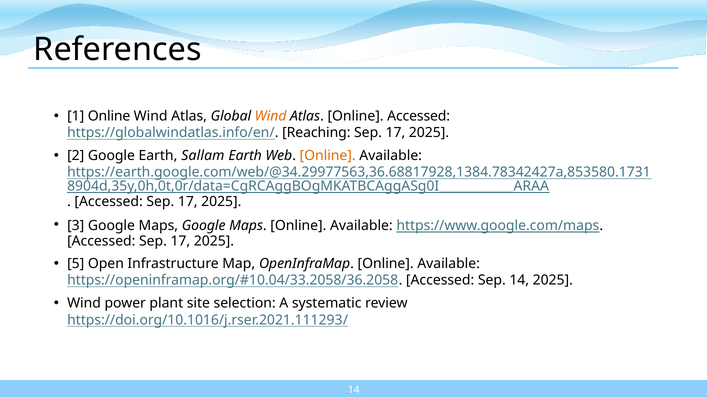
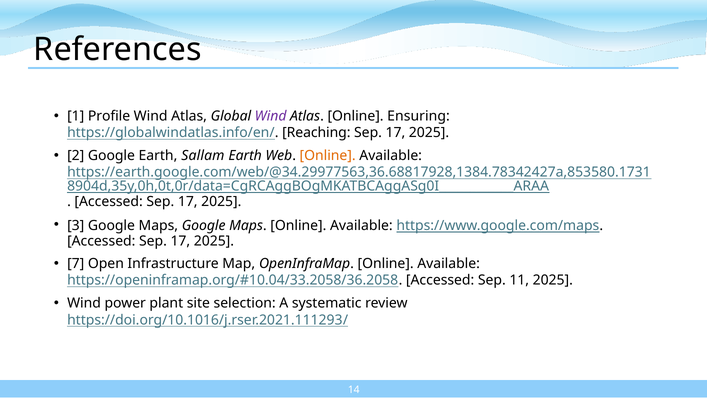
1 Online: Online -> Profile
Wind at (271, 116) colour: orange -> purple
Online Accessed: Accessed -> Ensuring
5: 5 -> 7
Sep 14: 14 -> 11
